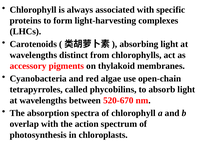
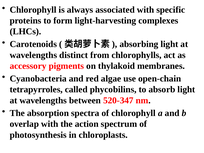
520-670: 520-670 -> 520-347
